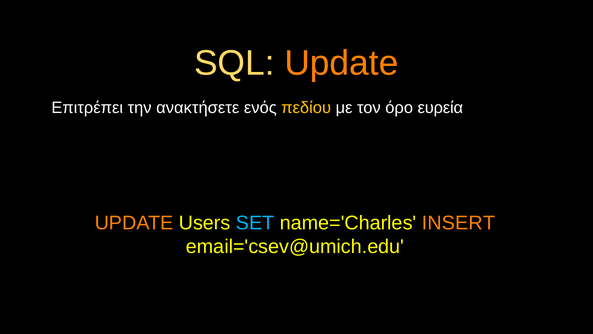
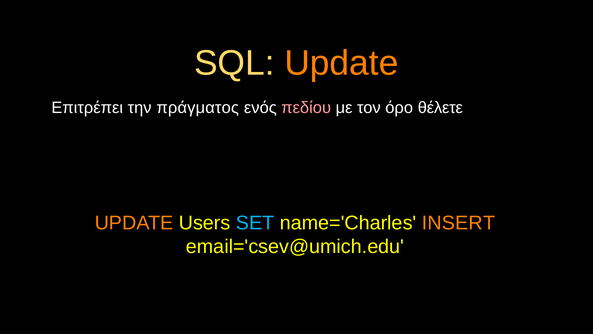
ανακτήσετε: ανακτήσετε -> πράγματος
πεδίου colour: yellow -> pink
ευρεία: ευρεία -> θέλετε
